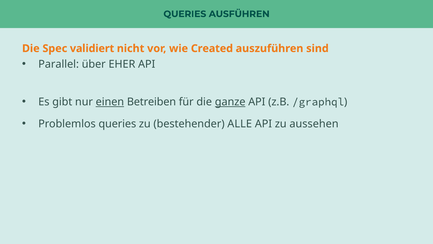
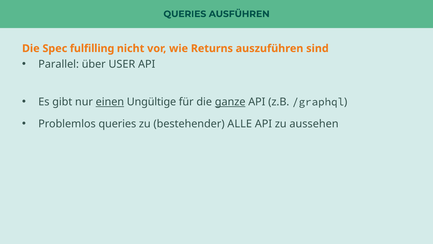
validiert: validiert -> fulfilling
Created: Created -> Returns
EHER: EHER -> USER
Betreiben: Betreiben -> Ungültige
